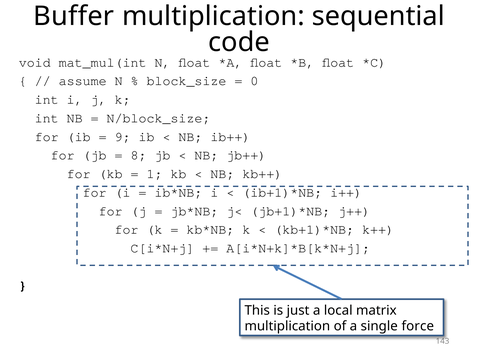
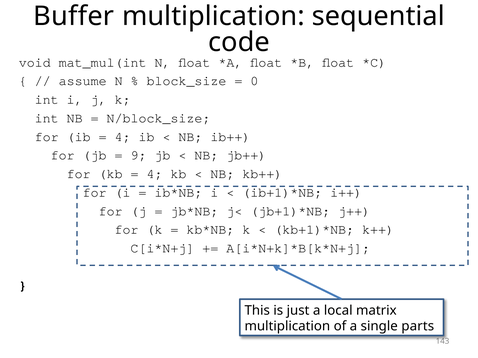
9 at (123, 137): 9 -> 4
8: 8 -> 9
1 at (155, 174): 1 -> 4
force: force -> parts
